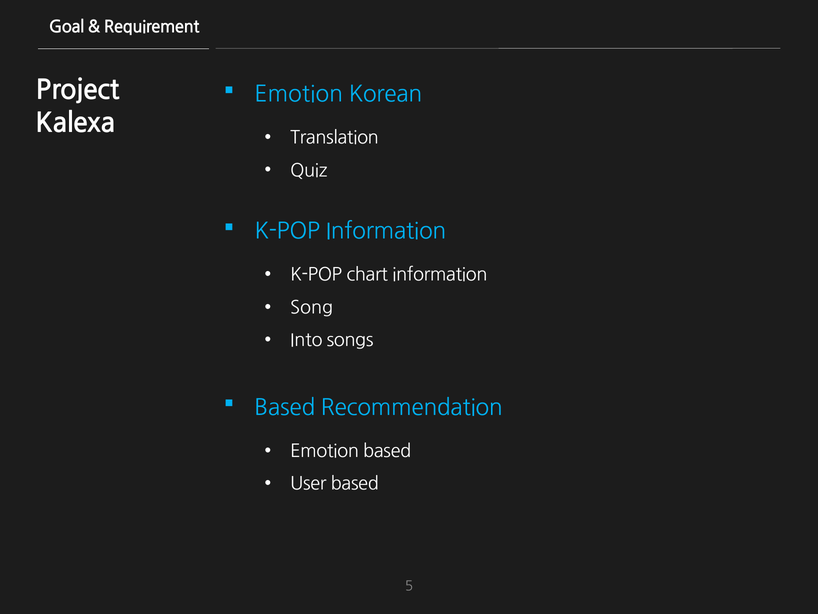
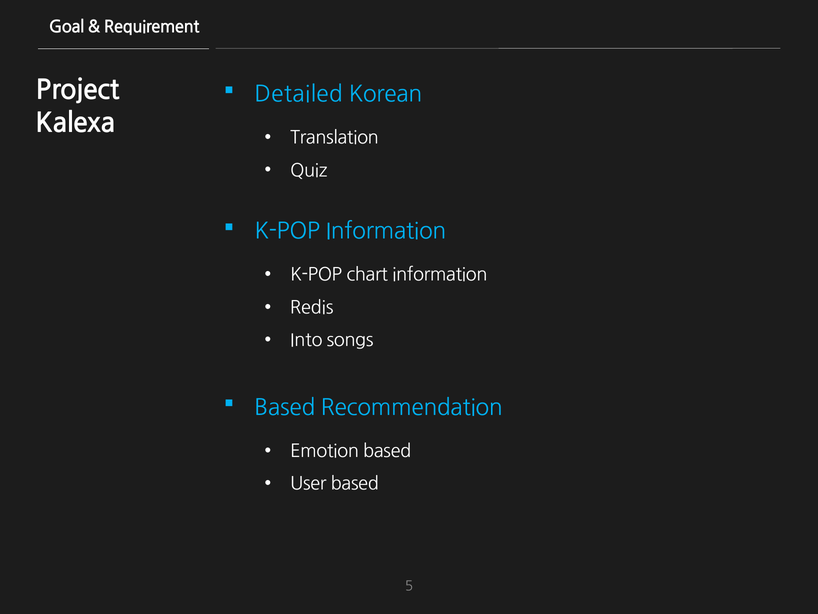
Emotion at (299, 94): Emotion -> Detailed
Song: Song -> Redis
